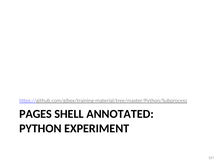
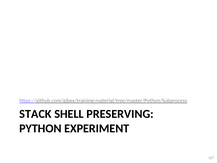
PAGES: PAGES -> STACK
ANNOTATED: ANNOTATED -> PRESERVING
